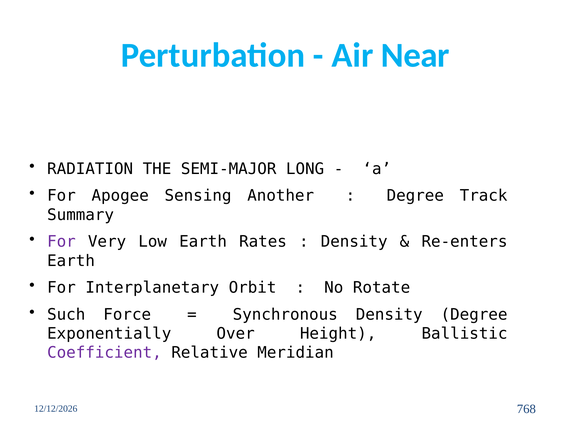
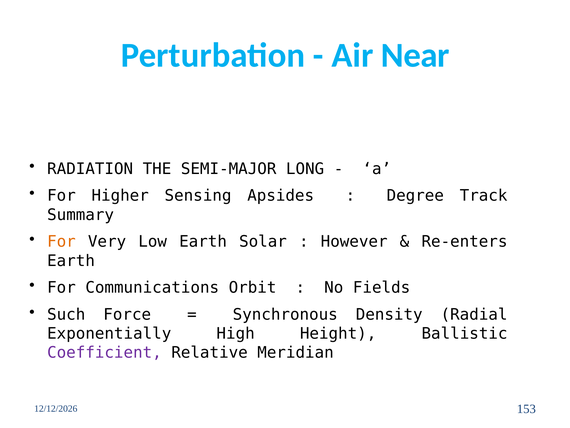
Apogee: Apogee -> Higher
Another: Another -> Apsides
For at (61, 241) colour: purple -> orange
Rates: Rates -> Solar
Density at (354, 241): Density -> However
Interplanetary: Interplanetary -> Communications
Rotate: Rotate -> Fields
Density Degree: Degree -> Radial
Over: Over -> High
768: 768 -> 153
